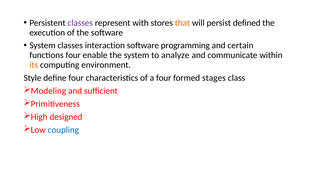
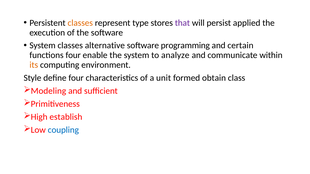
classes at (80, 23) colour: purple -> orange
with: with -> type
that colour: orange -> purple
defined: defined -> applied
interaction: interaction -> alternative
a four: four -> unit
stages: stages -> obtain
designed: designed -> establish
